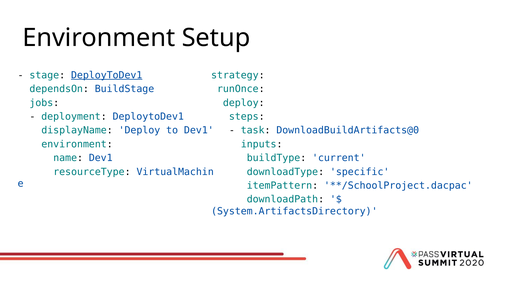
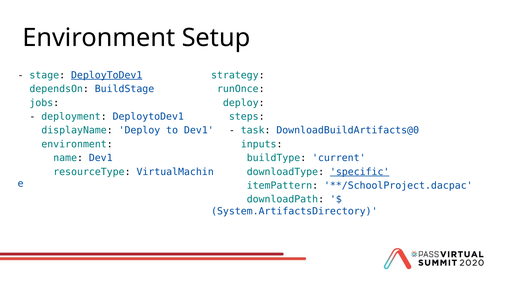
specific underline: none -> present
